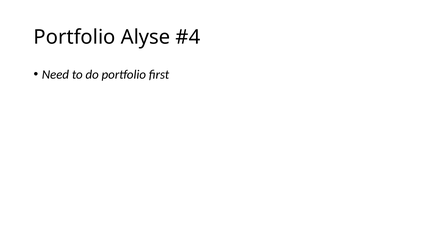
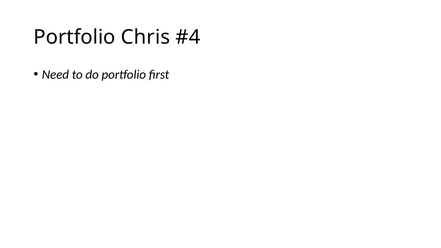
Alyse: Alyse -> Chris
